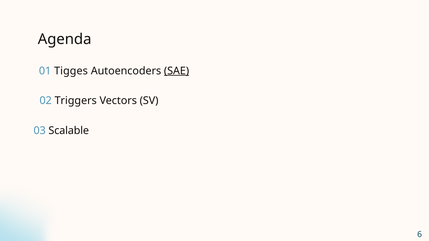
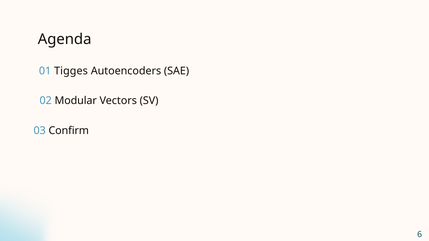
SAE underline: present -> none
Triggers: Triggers -> Modular
Scalable: Scalable -> Confirm
